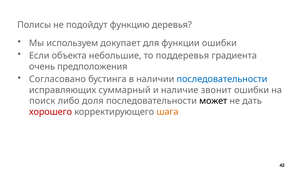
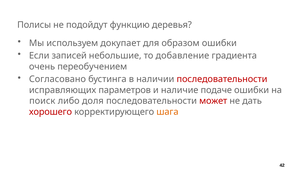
функции: функции -> образом
объекта: объекта -> записей
поддеревья: поддеревья -> добавление
предположения: предположения -> переобучением
последовательности at (222, 79) colour: blue -> red
суммарный: суммарный -> параметров
звонит: звонит -> подаче
может colour: black -> red
